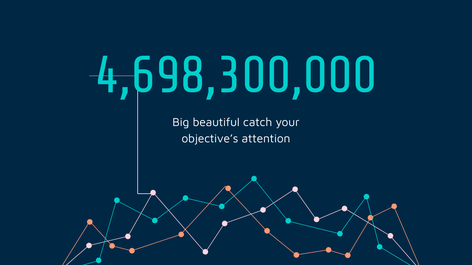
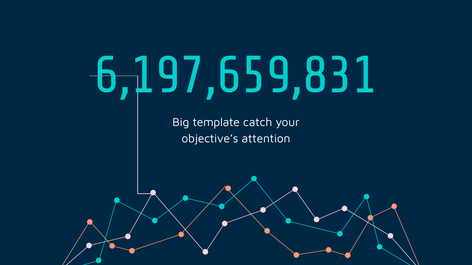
4,698,300,000: 4,698,300,000 -> 6,197,659,831
beautiful: beautiful -> template
